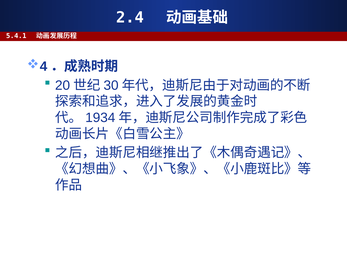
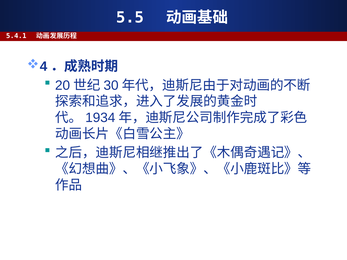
2.4: 2.4 -> 5.5
